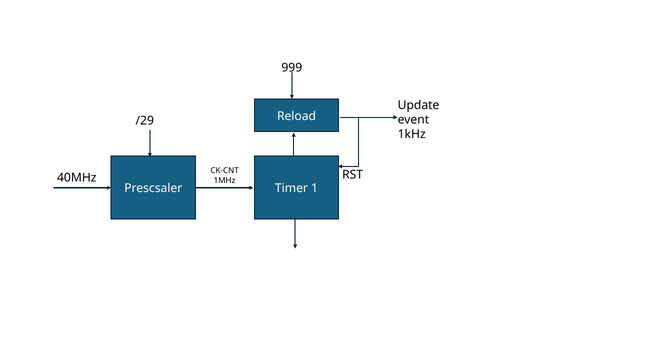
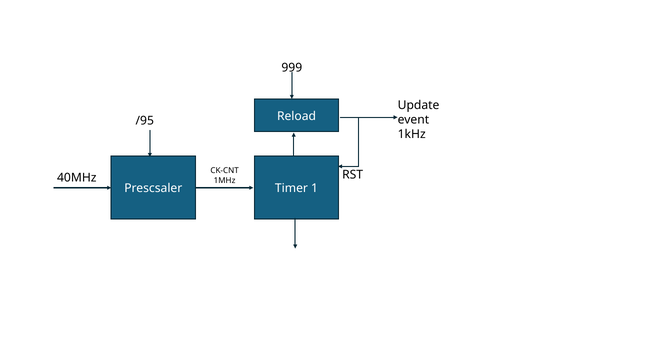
/29: /29 -> /95
